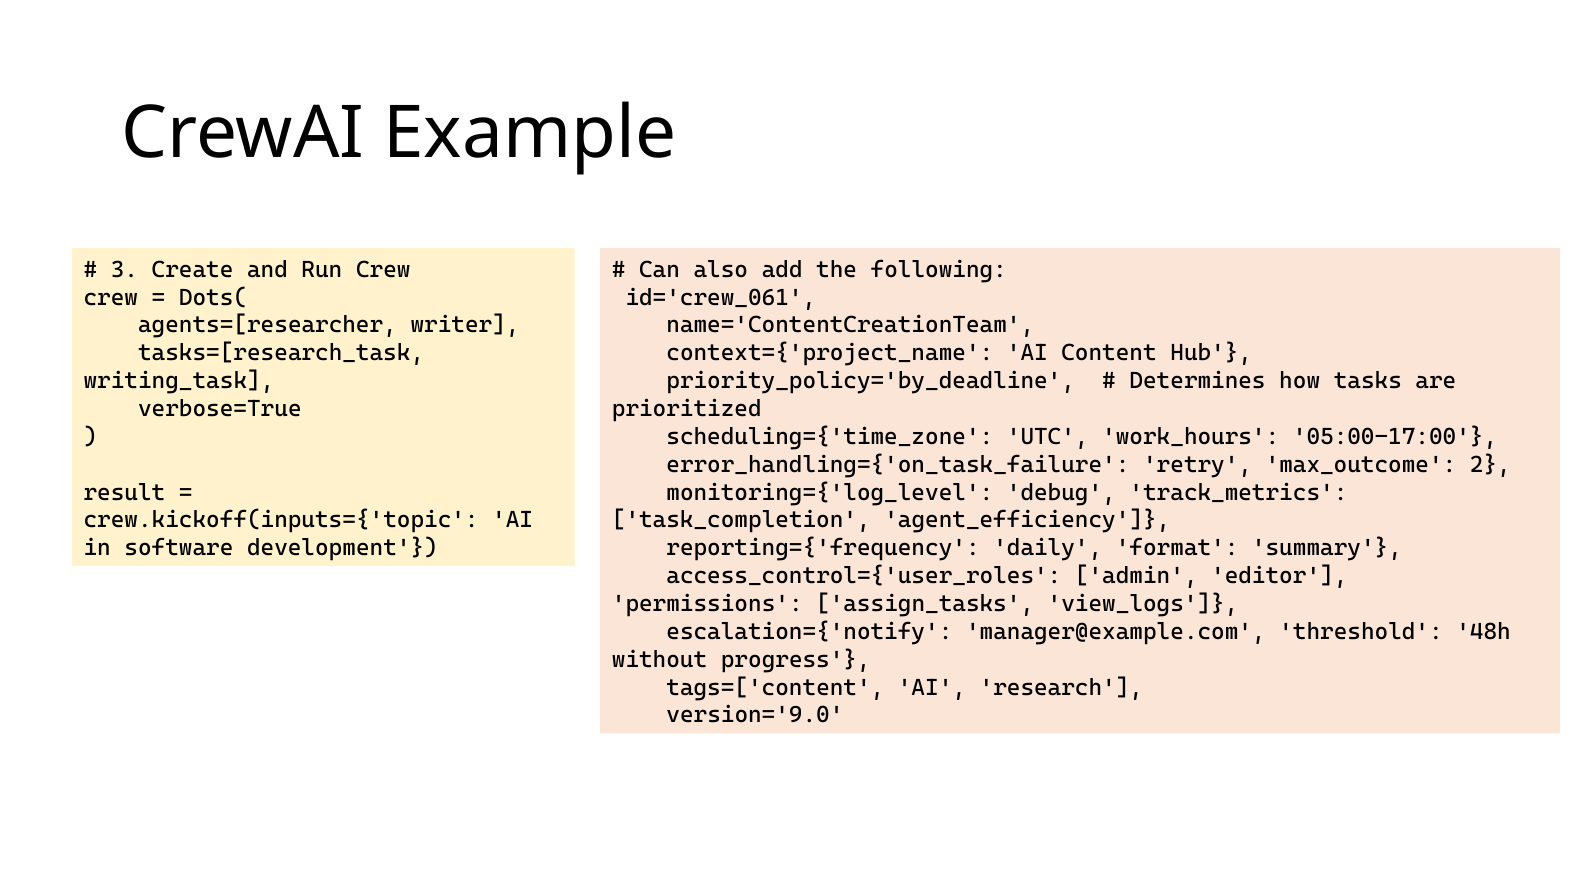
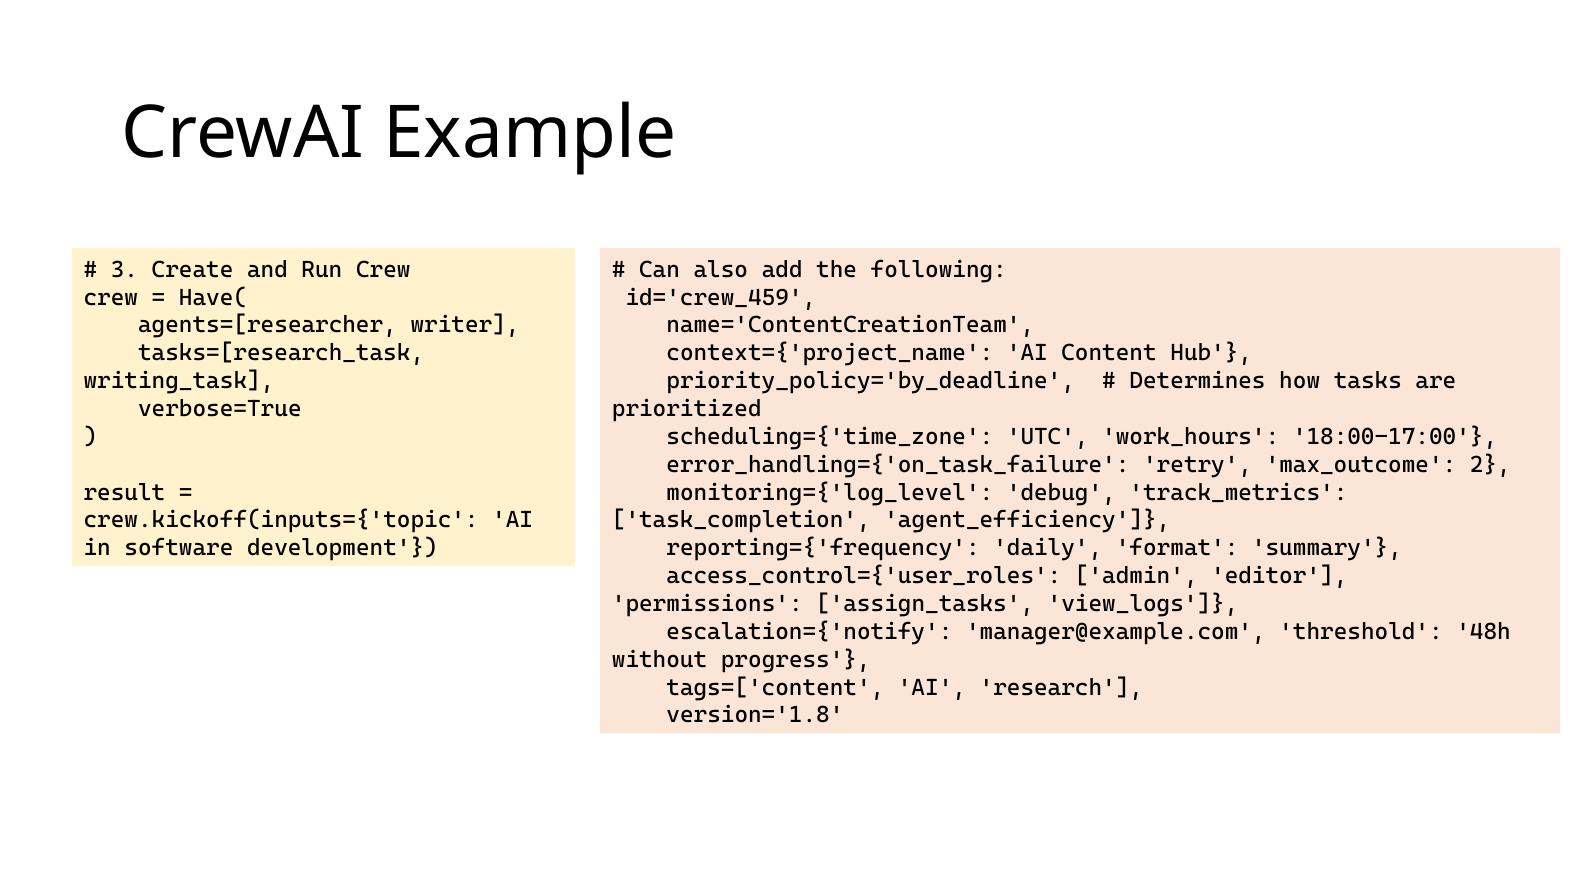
Dots(: Dots( -> Have(
id='crew_061: id='crew_061 -> id='crew_459
05:00-17:00: 05:00-17:00 -> 18:00-17:00
version='9.0: version='9.0 -> version='1.8
